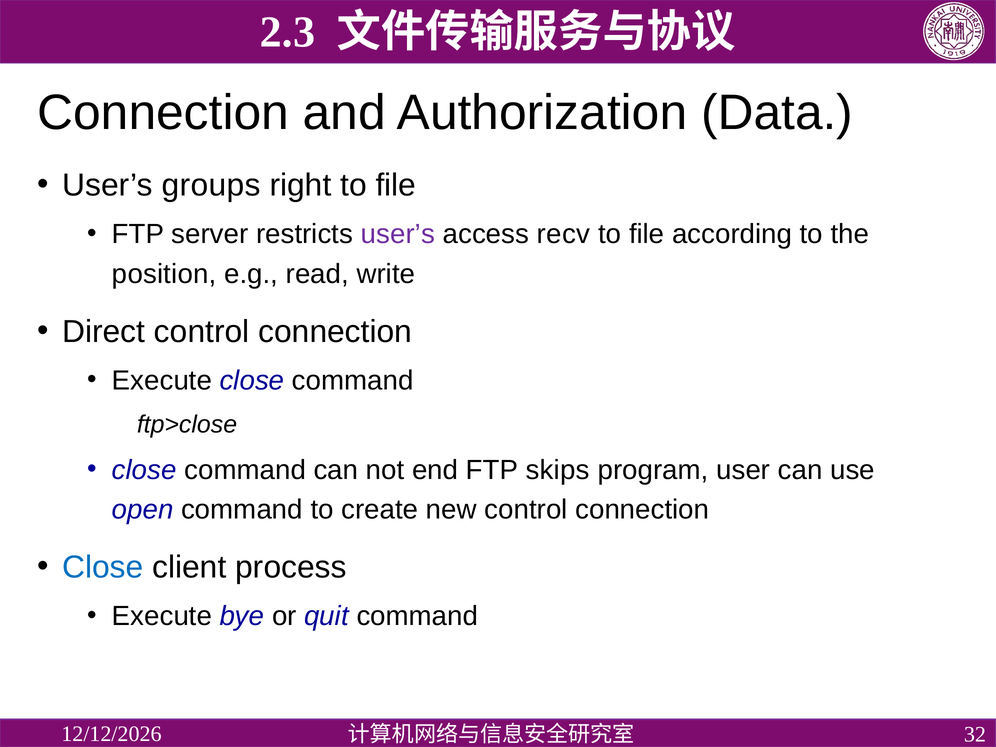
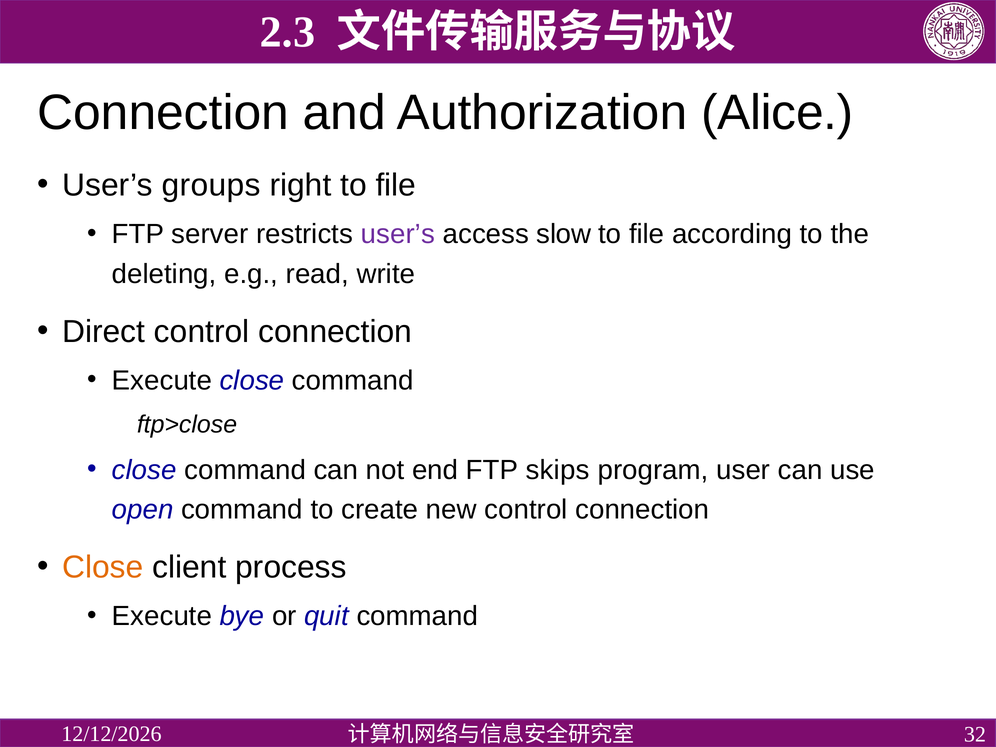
Data: Data -> Alice
recv: recv -> slow
position: position -> deleting
Close at (103, 567) colour: blue -> orange
